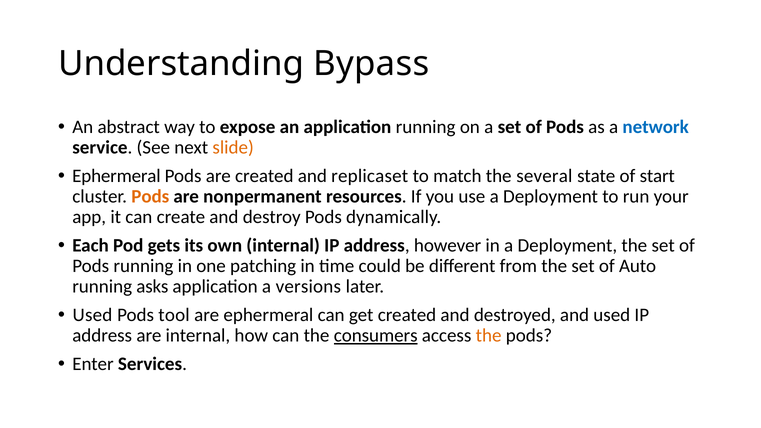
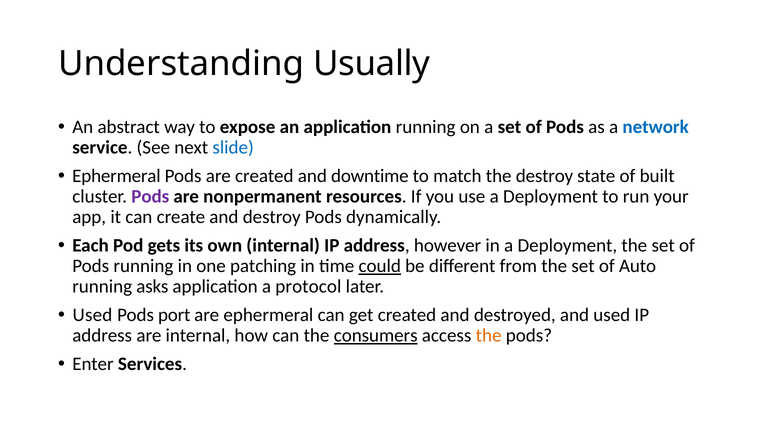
Bypass: Bypass -> Usually
slide colour: orange -> blue
replicaset: replicaset -> downtime
the several: several -> destroy
start: start -> built
Pods at (150, 197) colour: orange -> purple
could underline: none -> present
versions: versions -> protocol
tool: tool -> port
